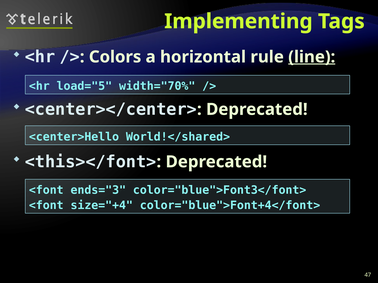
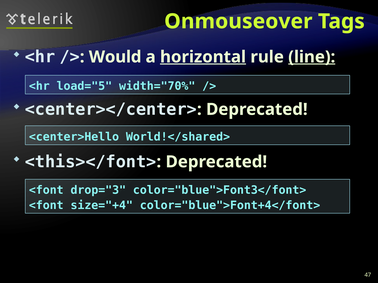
Implementing: Implementing -> Onmouseover
Colors: Colors -> Would
horizontal underline: none -> present
ends="3: ends="3 -> drop="3
